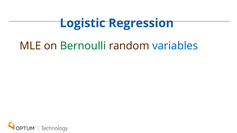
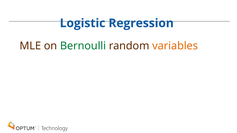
variables colour: blue -> orange
